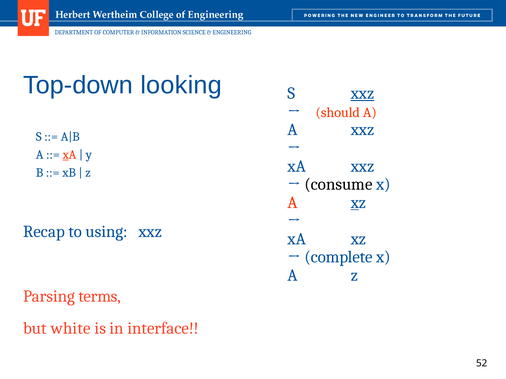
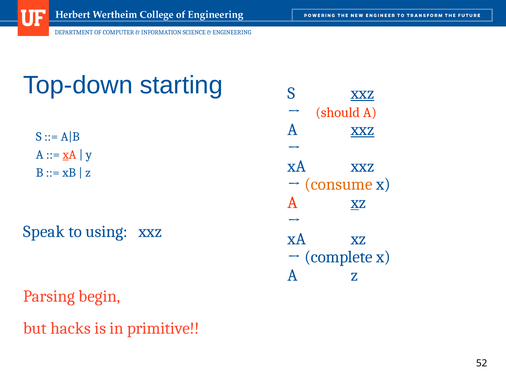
looking: looking -> starting
xxz at (363, 130) underline: none -> present
consume colour: black -> orange
Recap: Recap -> Speak
terms: terms -> begin
white: white -> hacks
interface: interface -> primitive
